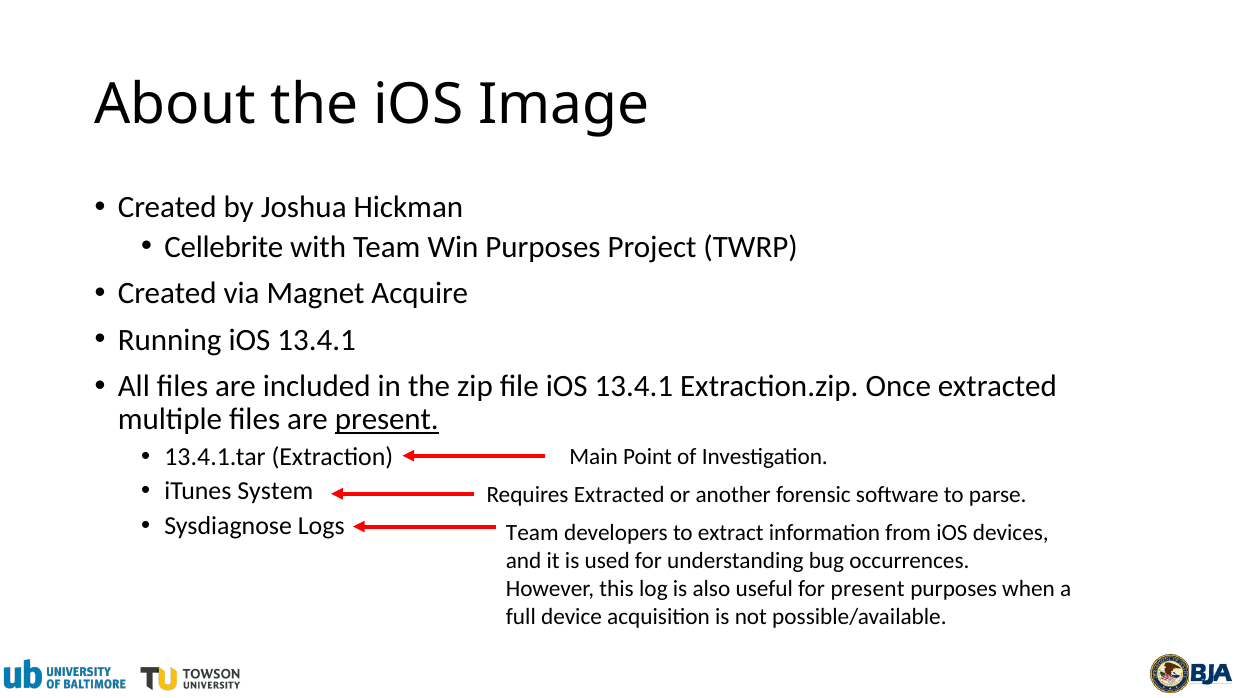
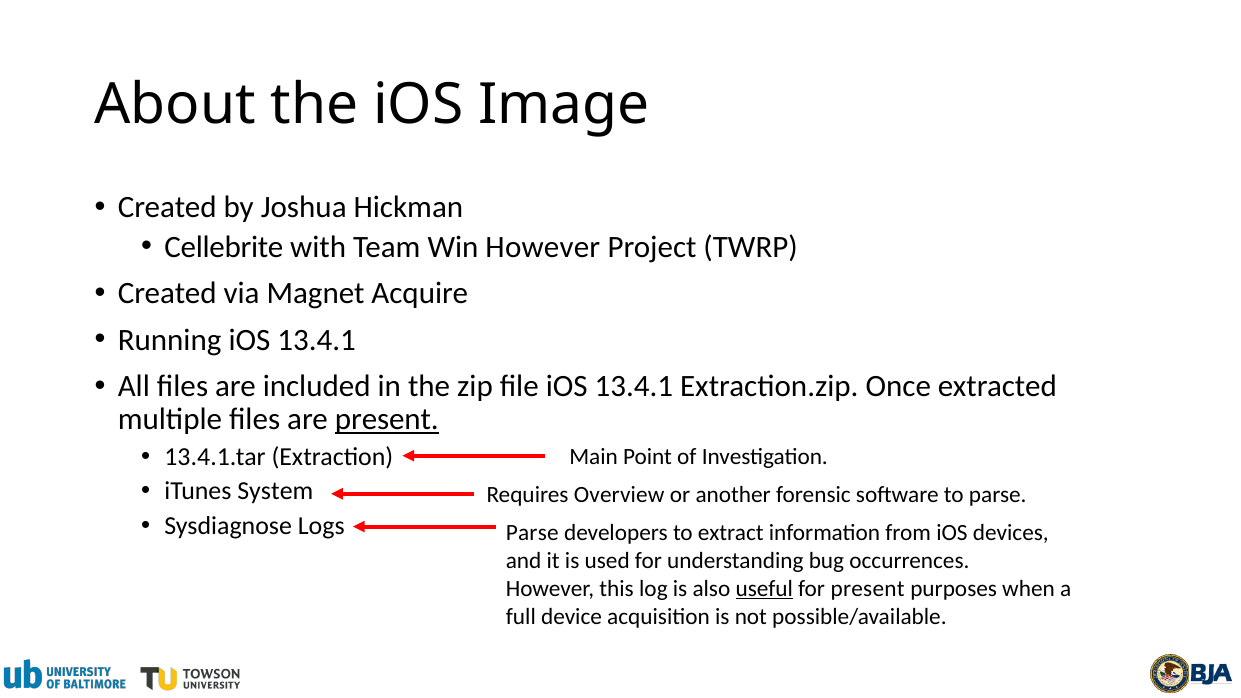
Win Purposes: Purposes -> However
Requires Extracted: Extracted -> Overview
Team at (532, 533): Team -> Parse
useful underline: none -> present
